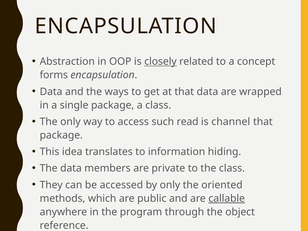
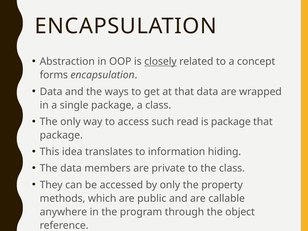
is channel: channel -> package
oriented: oriented -> property
callable underline: present -> none
